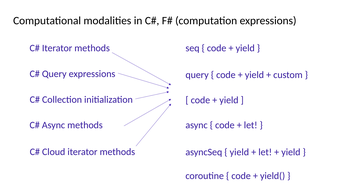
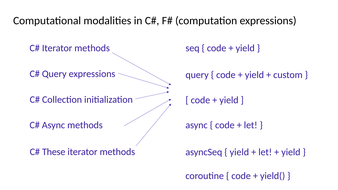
Cloud: Cloud -> These
